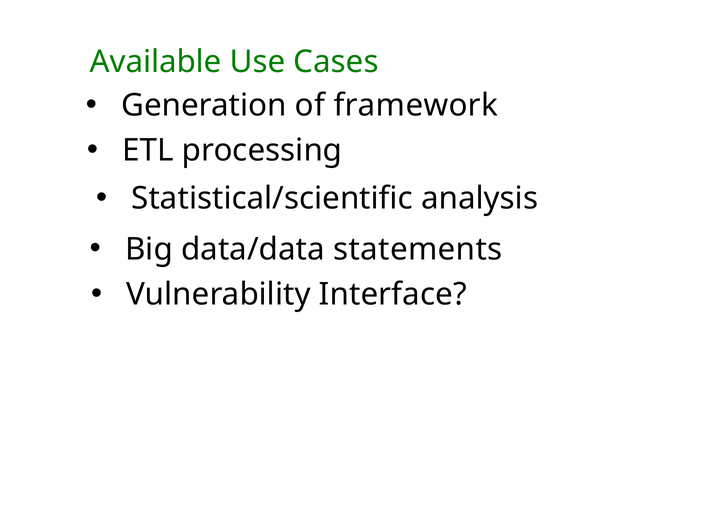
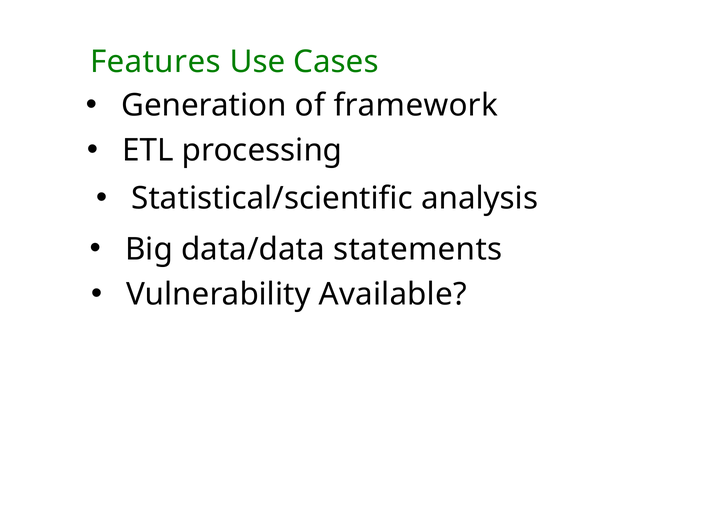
Available: Available -> Features
Interface: Interface -> Available
